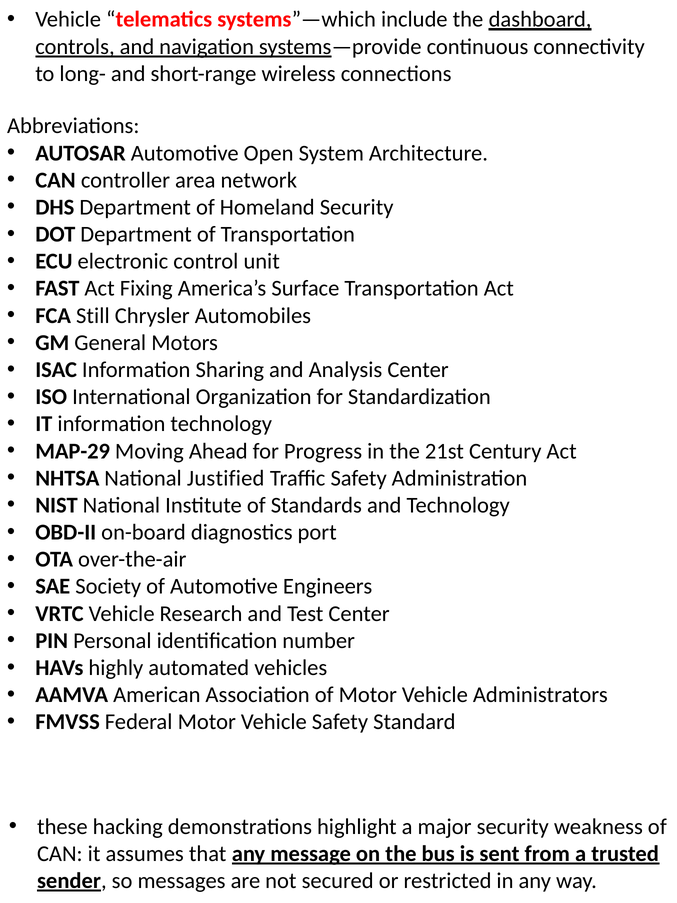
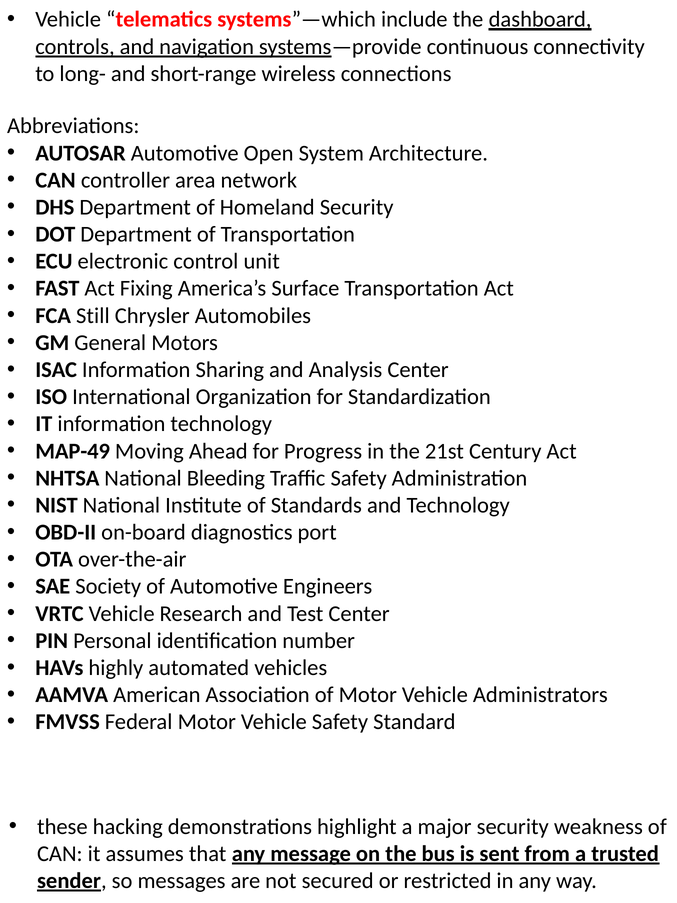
MAP-29: MAP-29 -> MAP-49
Justified: Justified -> Bleeding
